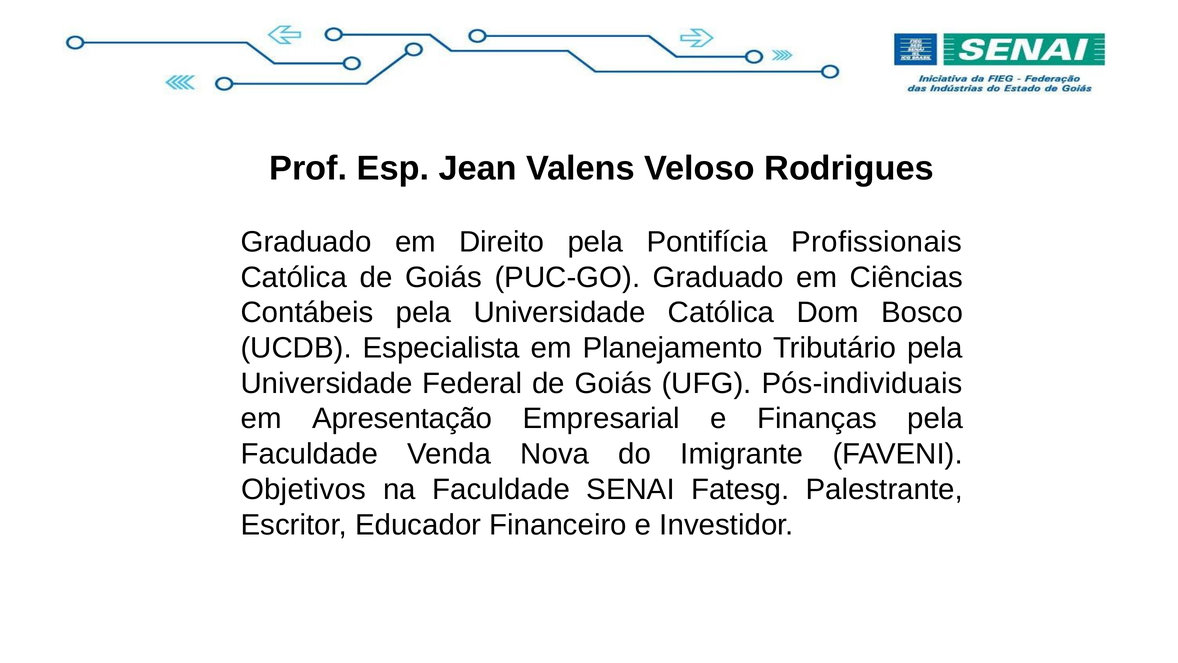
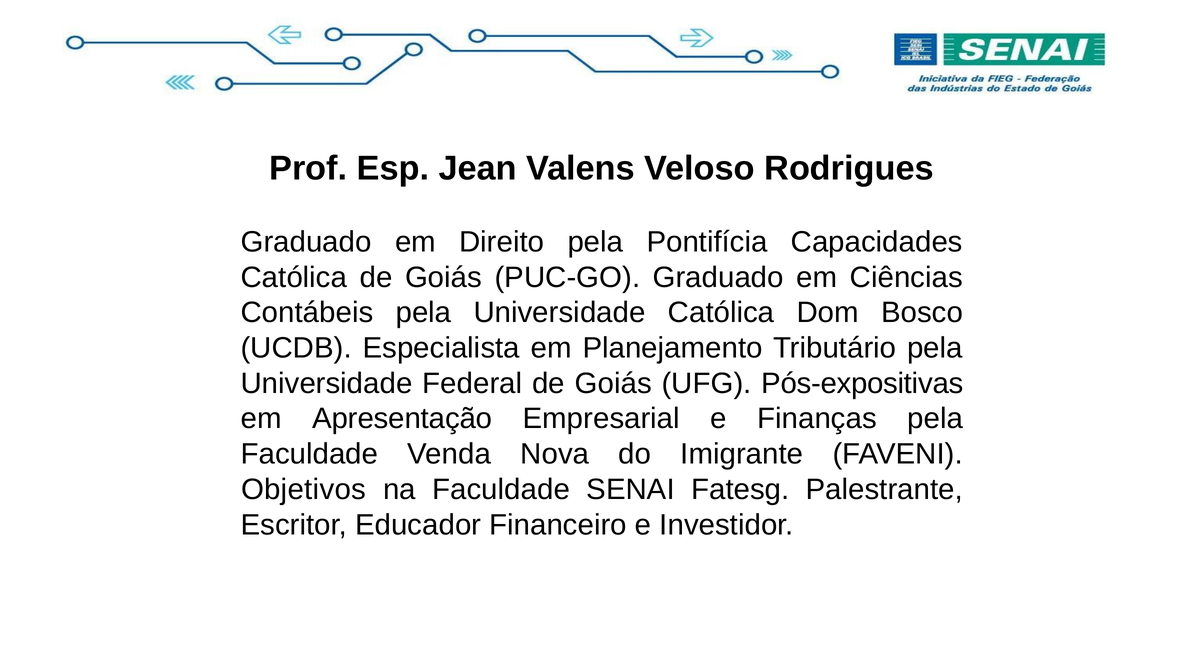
Profissionais: Profissionais -> Capacidades
Pós-individuais: Pós-individuais -> Pós-expositivas
